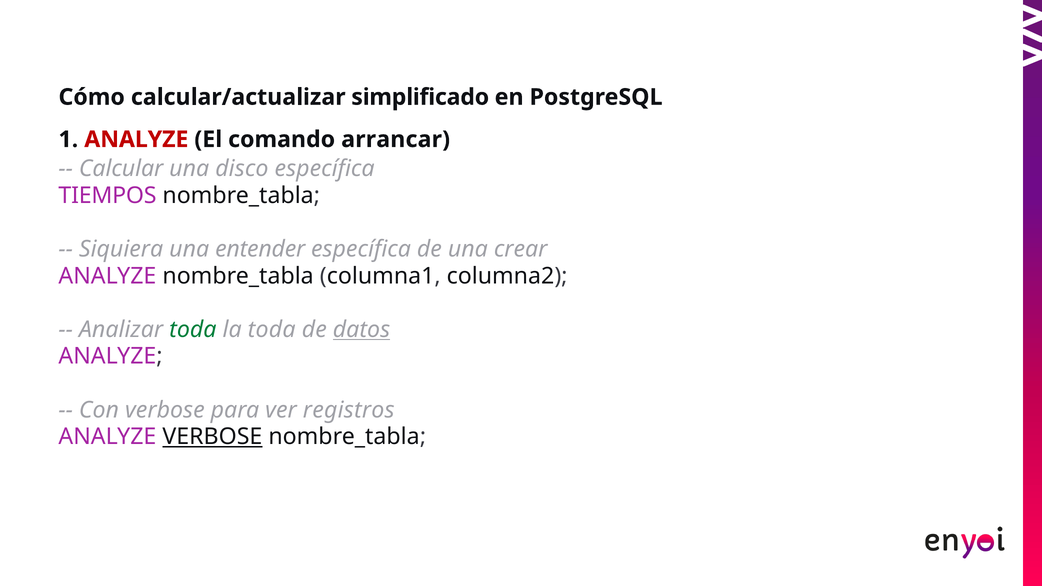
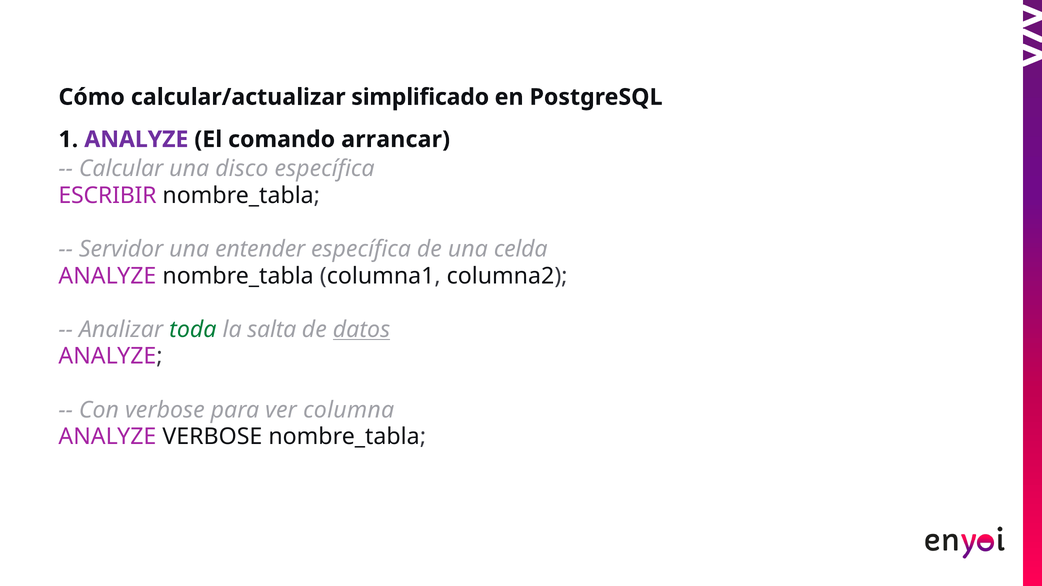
ANALYZE at (136, 139) colour: red -> purple
TIEMPOS: TIEMPOS -> ESCRIBIR
Siquiera: Siquiera -> Servidor
crear: crear -> celda
la toda: toda -> salta
registros: registros -> columna
VERBOSE at (212, 437) underline: present -> none
